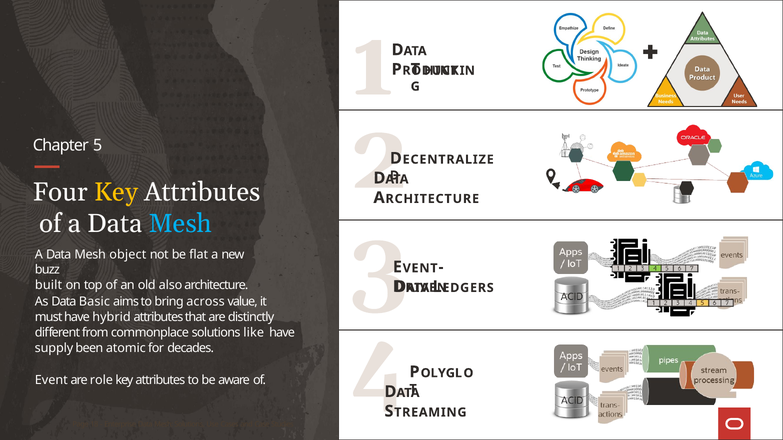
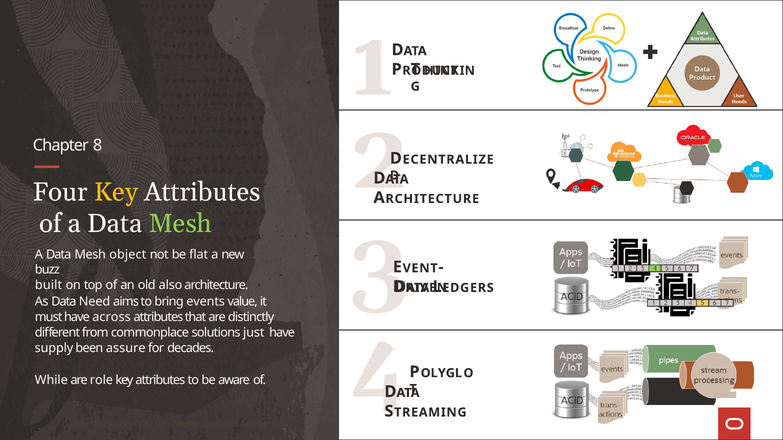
5: 5 -> 8
Mesh at (180, 224) colour: light blue -> light green
Basic: Basic -> Need
across: across -> events
hybrid: hybrid -> across
like: like -> just
atomic: atomic -> assure
Event: Event -> While
